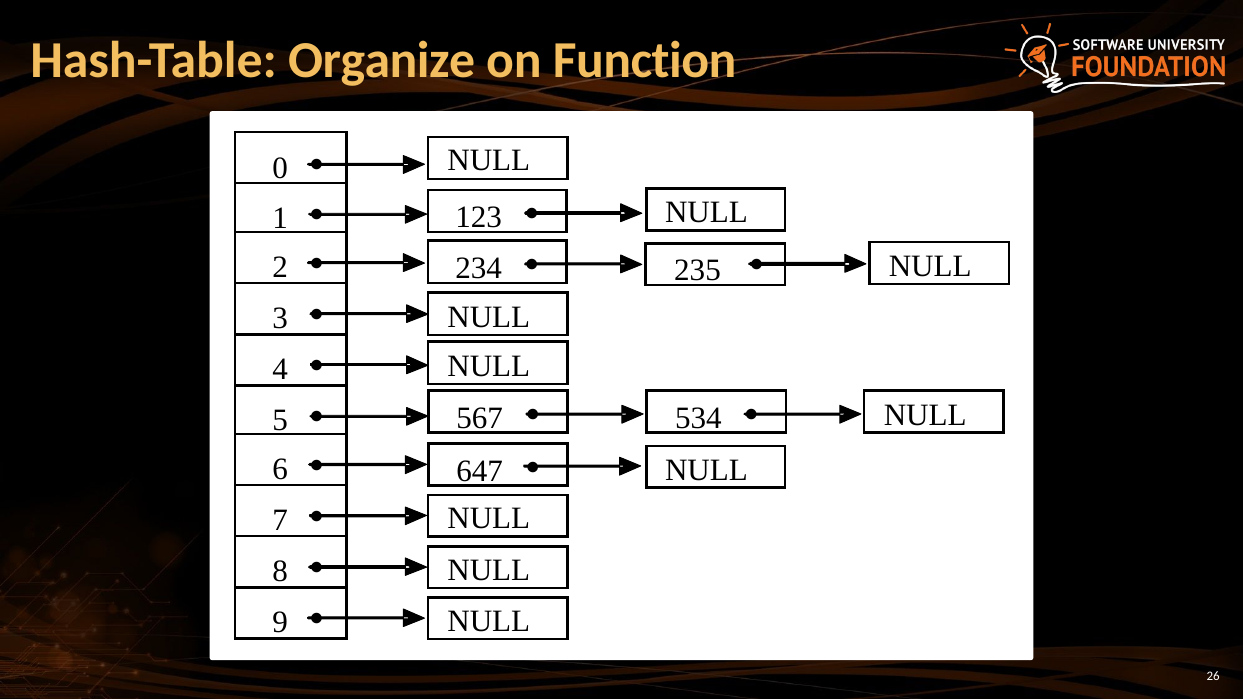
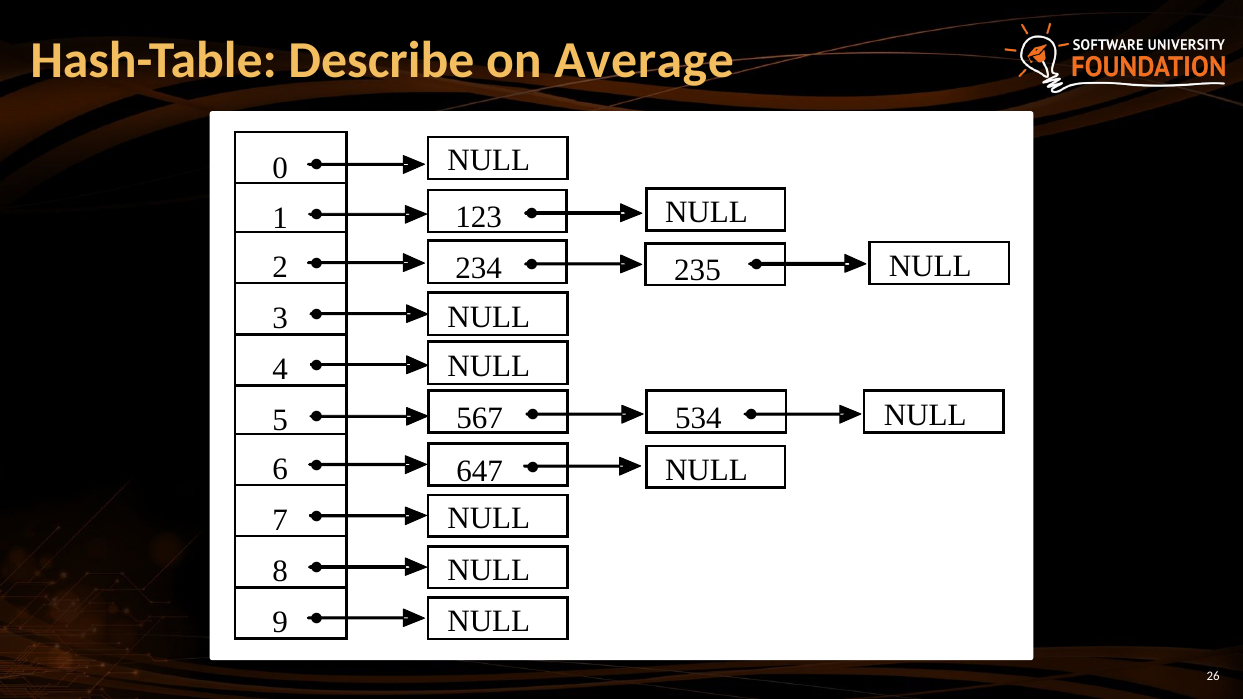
Organize: Organize -> Describe
Function: Function -> Average
